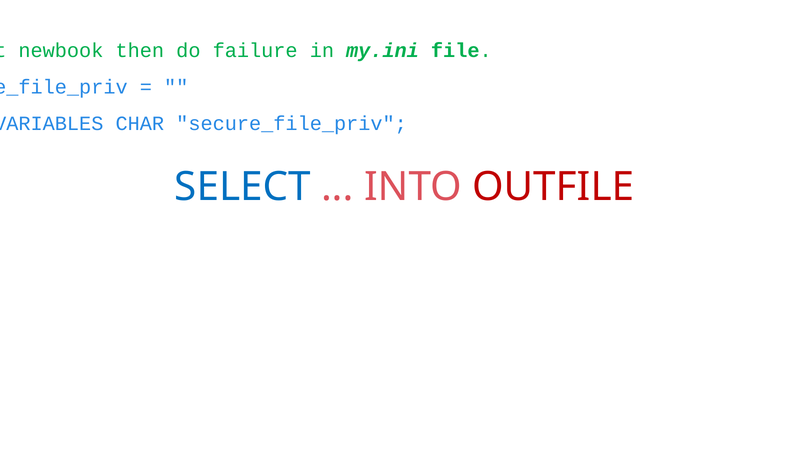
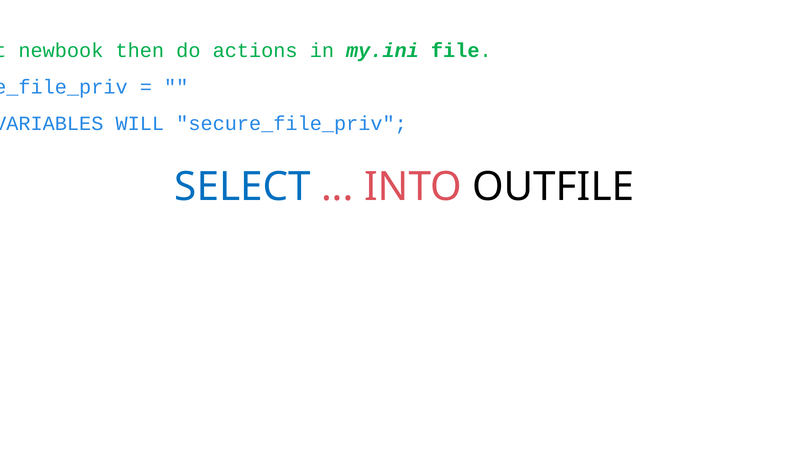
failure: failure -> actions
CHAR: CHAR -> WILL
OUTFILE colour: red -> black
